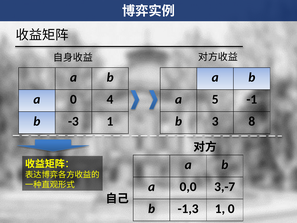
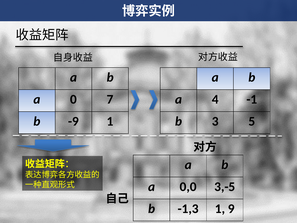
4: 4 -> 7
5: 5 -> 4
-3: -3 -> -9
8: 8 -> 5
3,-7: 3,-7 -> 3,-5
1 0: 0 -> 9
